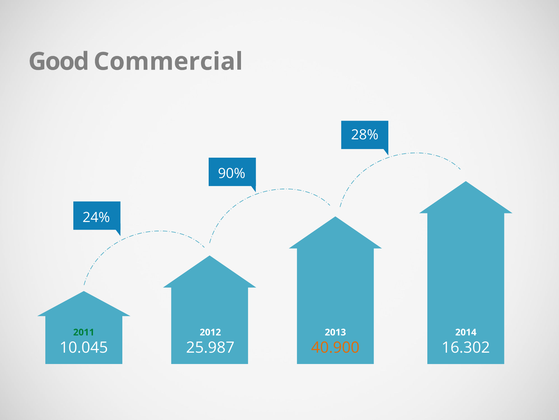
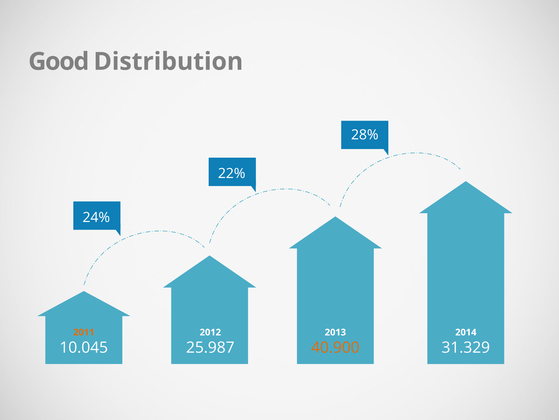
Commercial: Commercial -> Distribution
90%: 90% -> 22%
2011 colour: green -> orange
16.302: 16.302 -> 31.329
